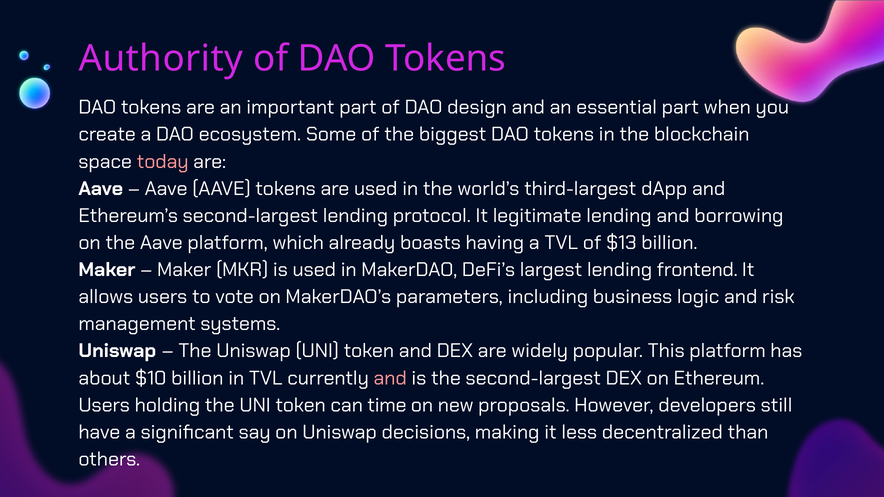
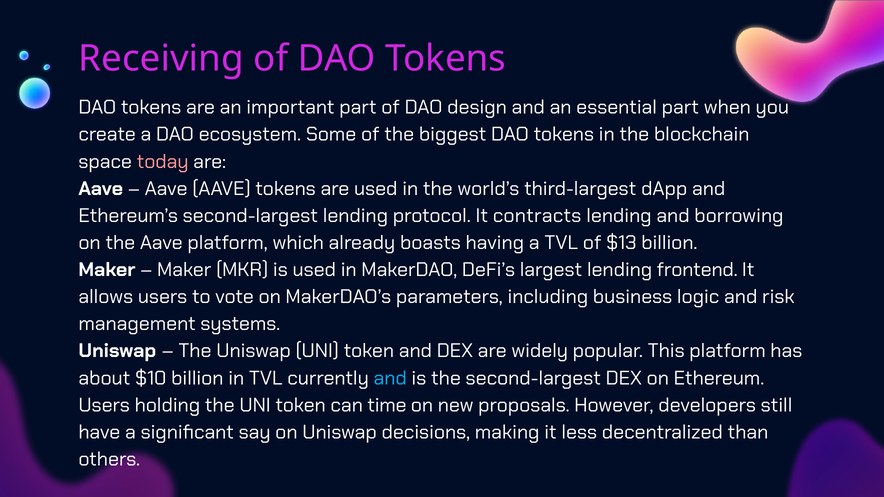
Authority: Authority -> Receiving
legitimate: legitimate -> contracts
and at (390, 378) colour: pink -> light blue
